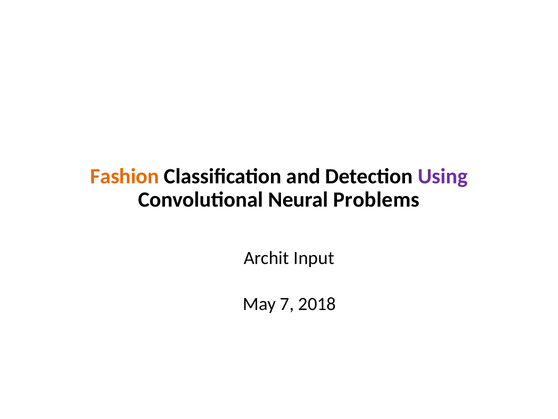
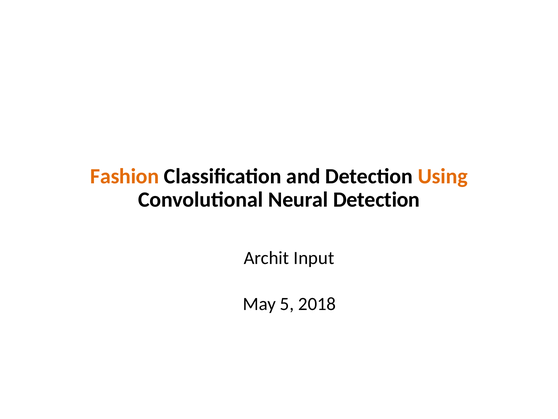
Using colour: purple -> orange
Neural Problems: Problems -> Detection
7: 7 -> 5
